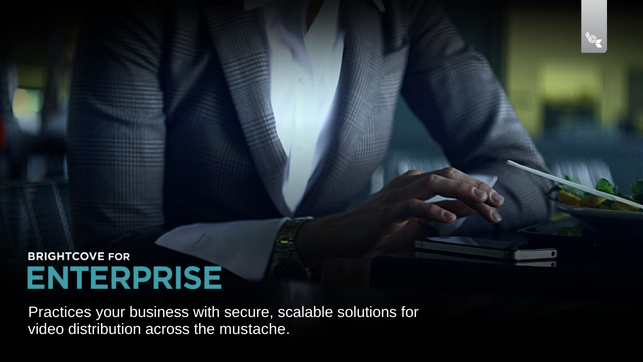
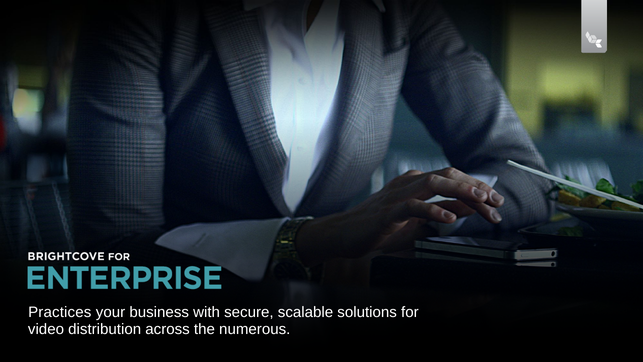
mustache: mustache -> numerous
